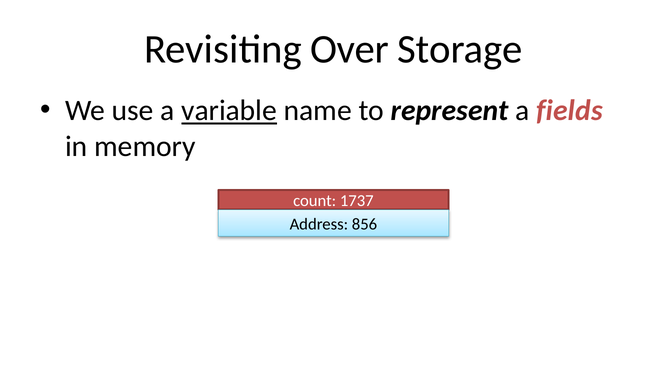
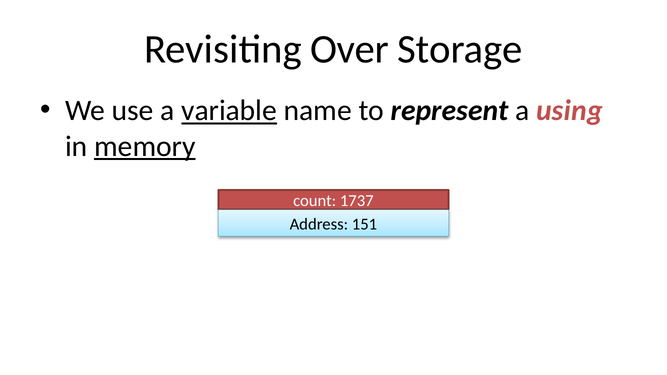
fields: fields -> using
memory underline: none -> present
856: 856 -> 151
